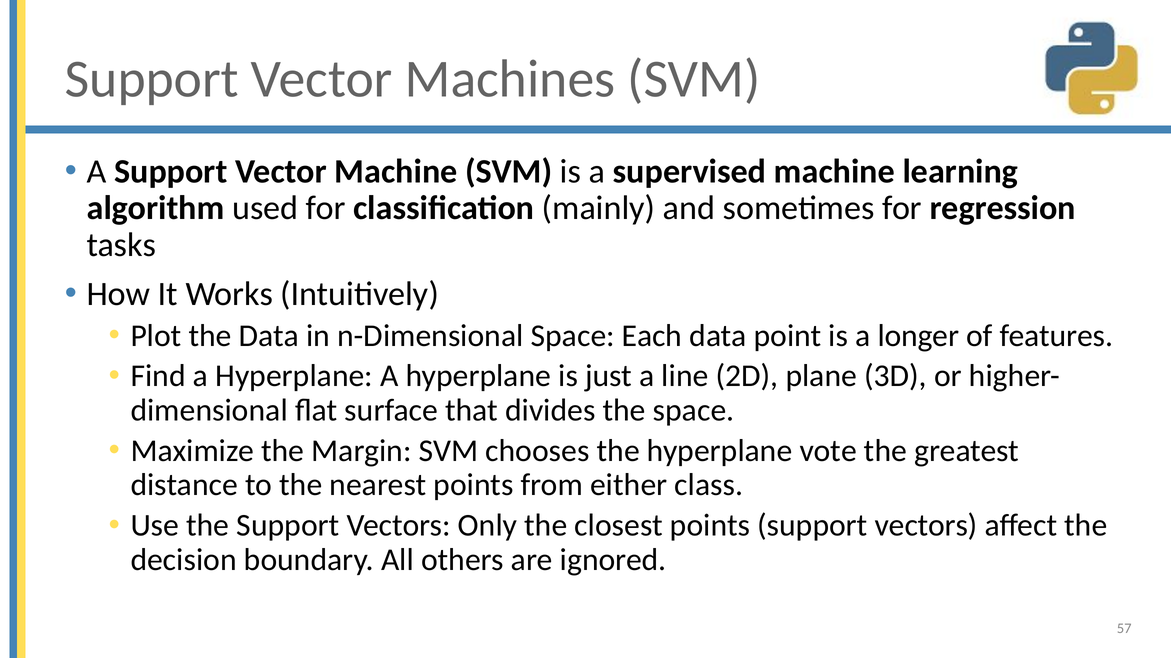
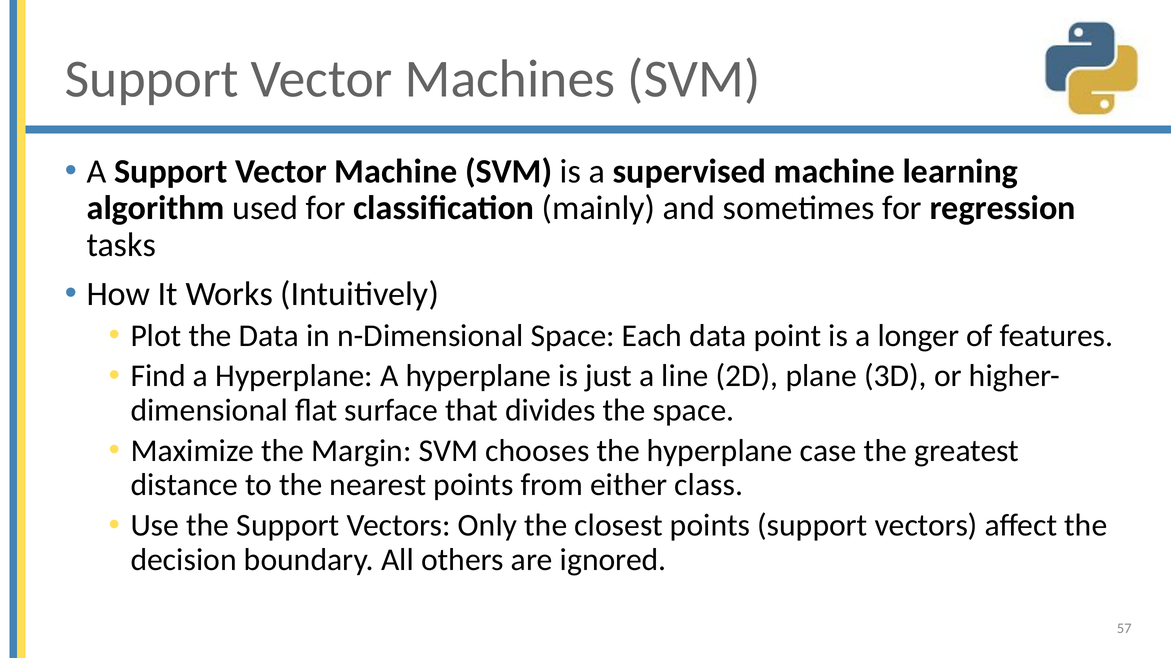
vote: vote -> case
